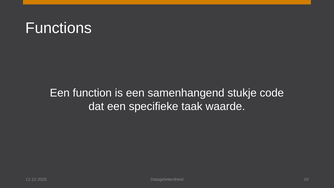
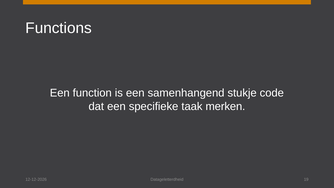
waarde: waarde -> merken
